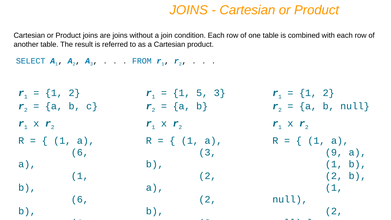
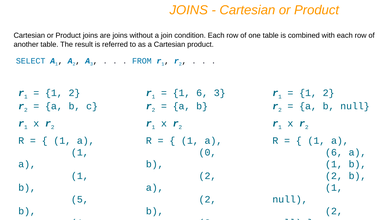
1 5: 5 -> 6
6 at (80, 152): 6 -> 1
3 at (208, 152): 3 -> 0
9 at (334, 152): 9 -> 6
6 at (80, 199): 6 -> 5
